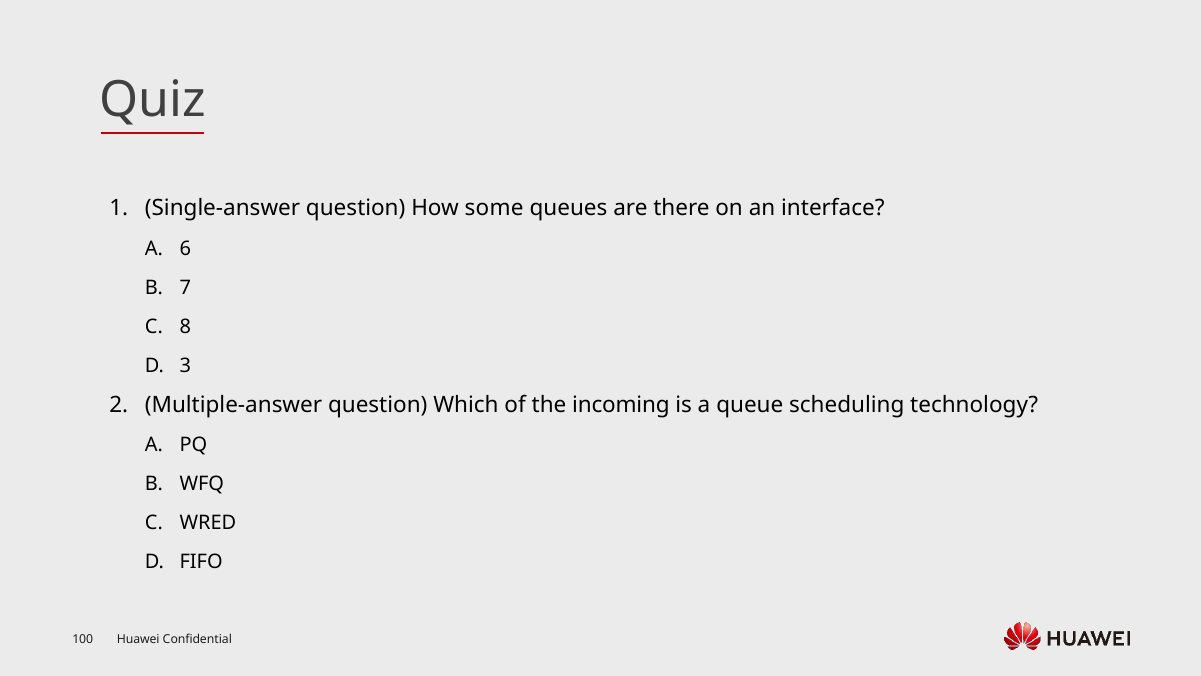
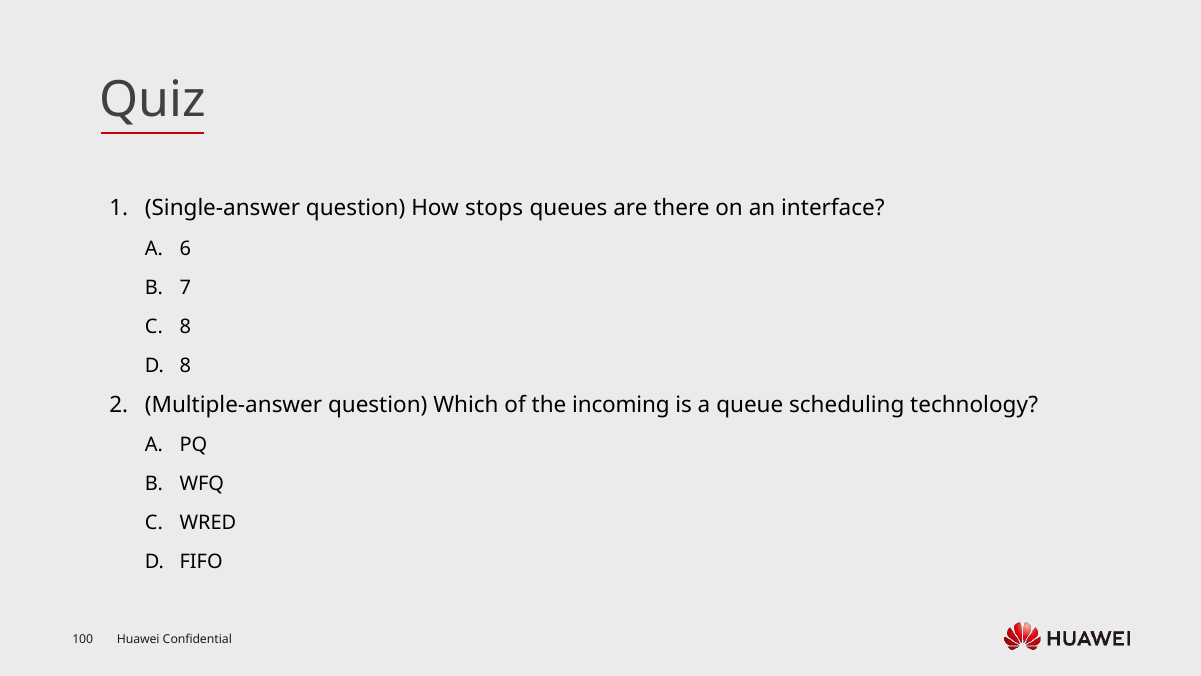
some: some -> stops
3 at (185, 365): 3 -> 8
